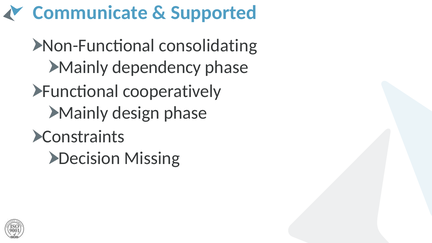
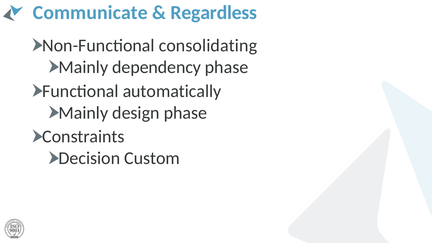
Supported: Supported -> Regardless
cooperatively: cooperatively -> automatically
Missing: Missing -> Custom
